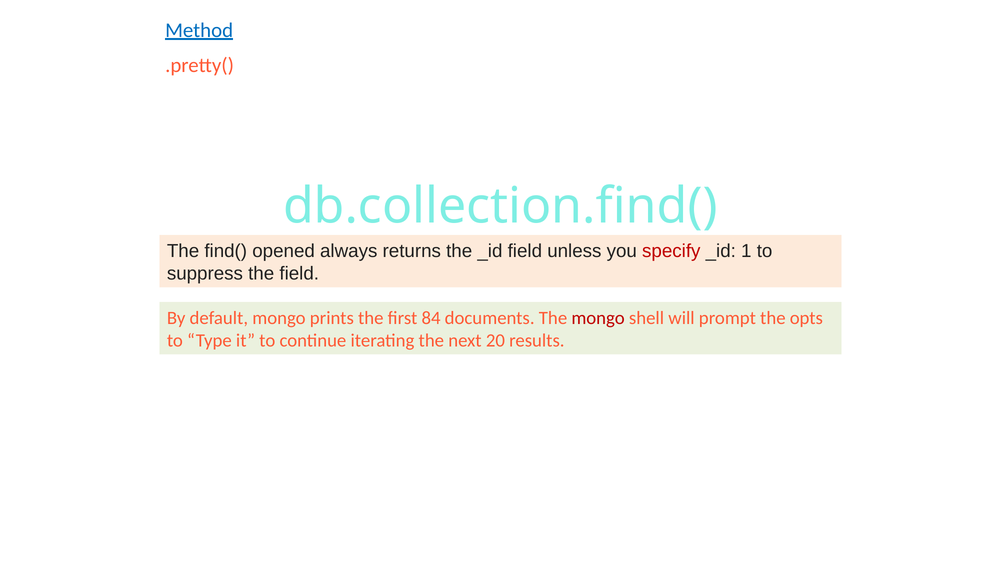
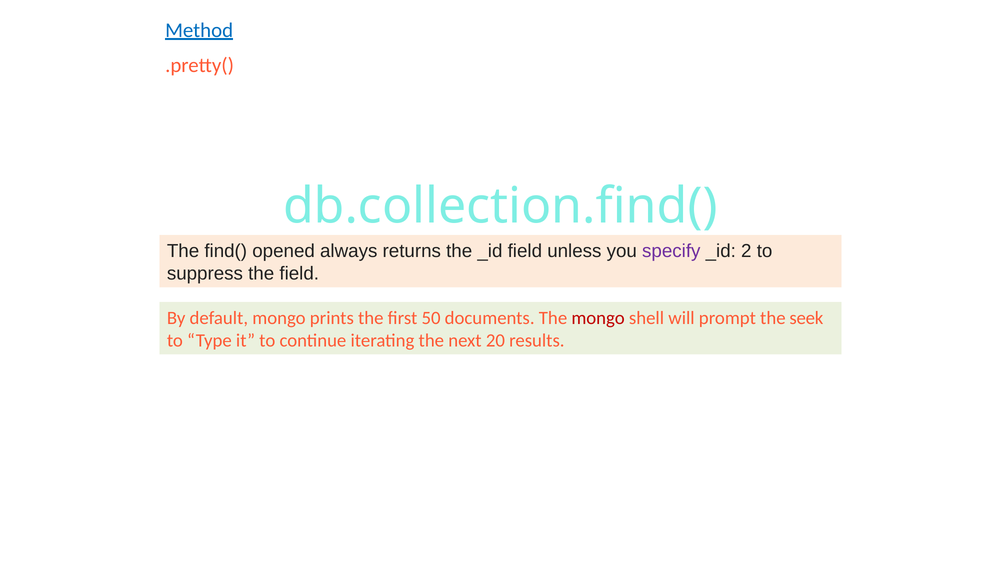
specify colour: red -> purple
1: 1 -> 2
84: 84 -> 50
opts: opts -> seek
